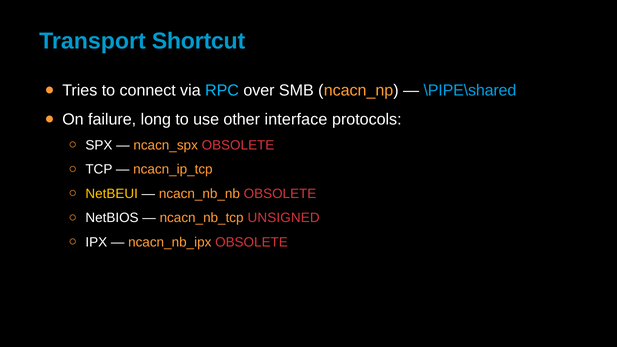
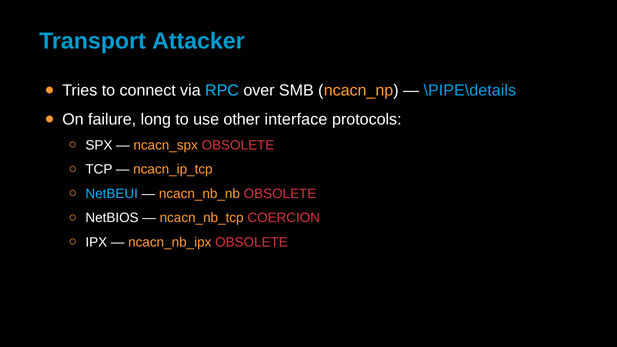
Shortcut: Shortcut -> Attacker
\PIPE\shared: \PIPE\shared -> \PIPE\details
NetBEUI colour: yellow -> light blue
UNSIGNED: UNSIGNED -> COERCION
